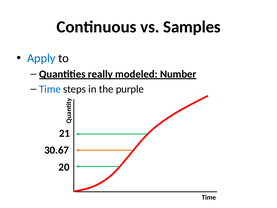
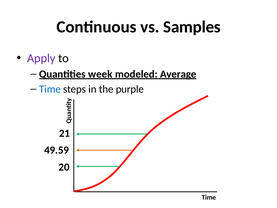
Apply colour: blue -> purple
really: really -> week
Number: Number -> Average
30.67: 30.67 -> 49.59
